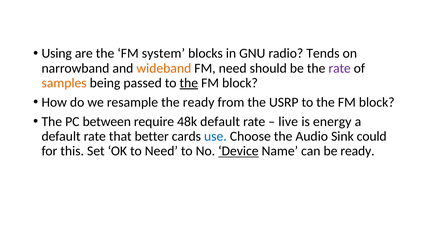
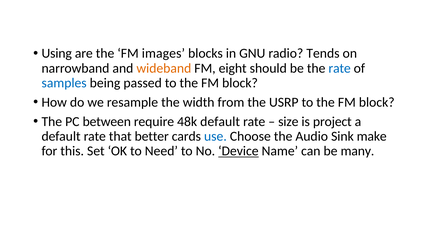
system: system -> images
FM need: need -> eight
rate at (340, 68) colour: purple -> blue
samples colour: orange -> blue
the at (189, 83) underline: present -> none
the ready: ready -> width
live: live -> size
energy: energy -> project
could: could -> make
be ready: ready -> many
